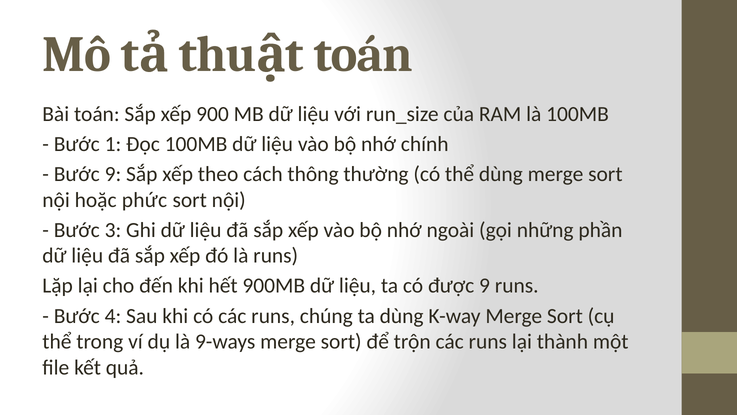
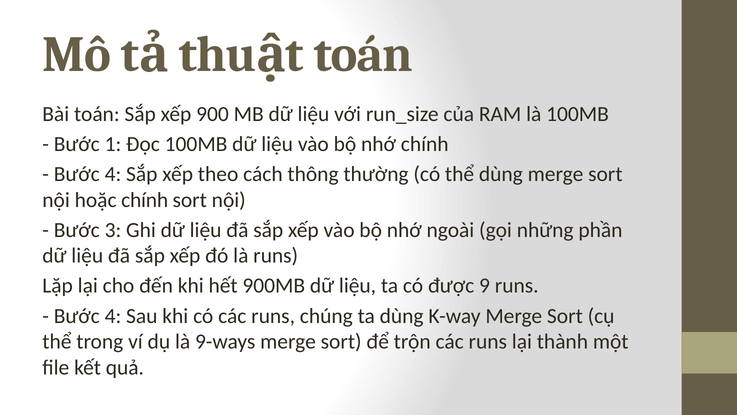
9 at (113, 174): 9 -> 4
hoặc phức: phức -> chính
